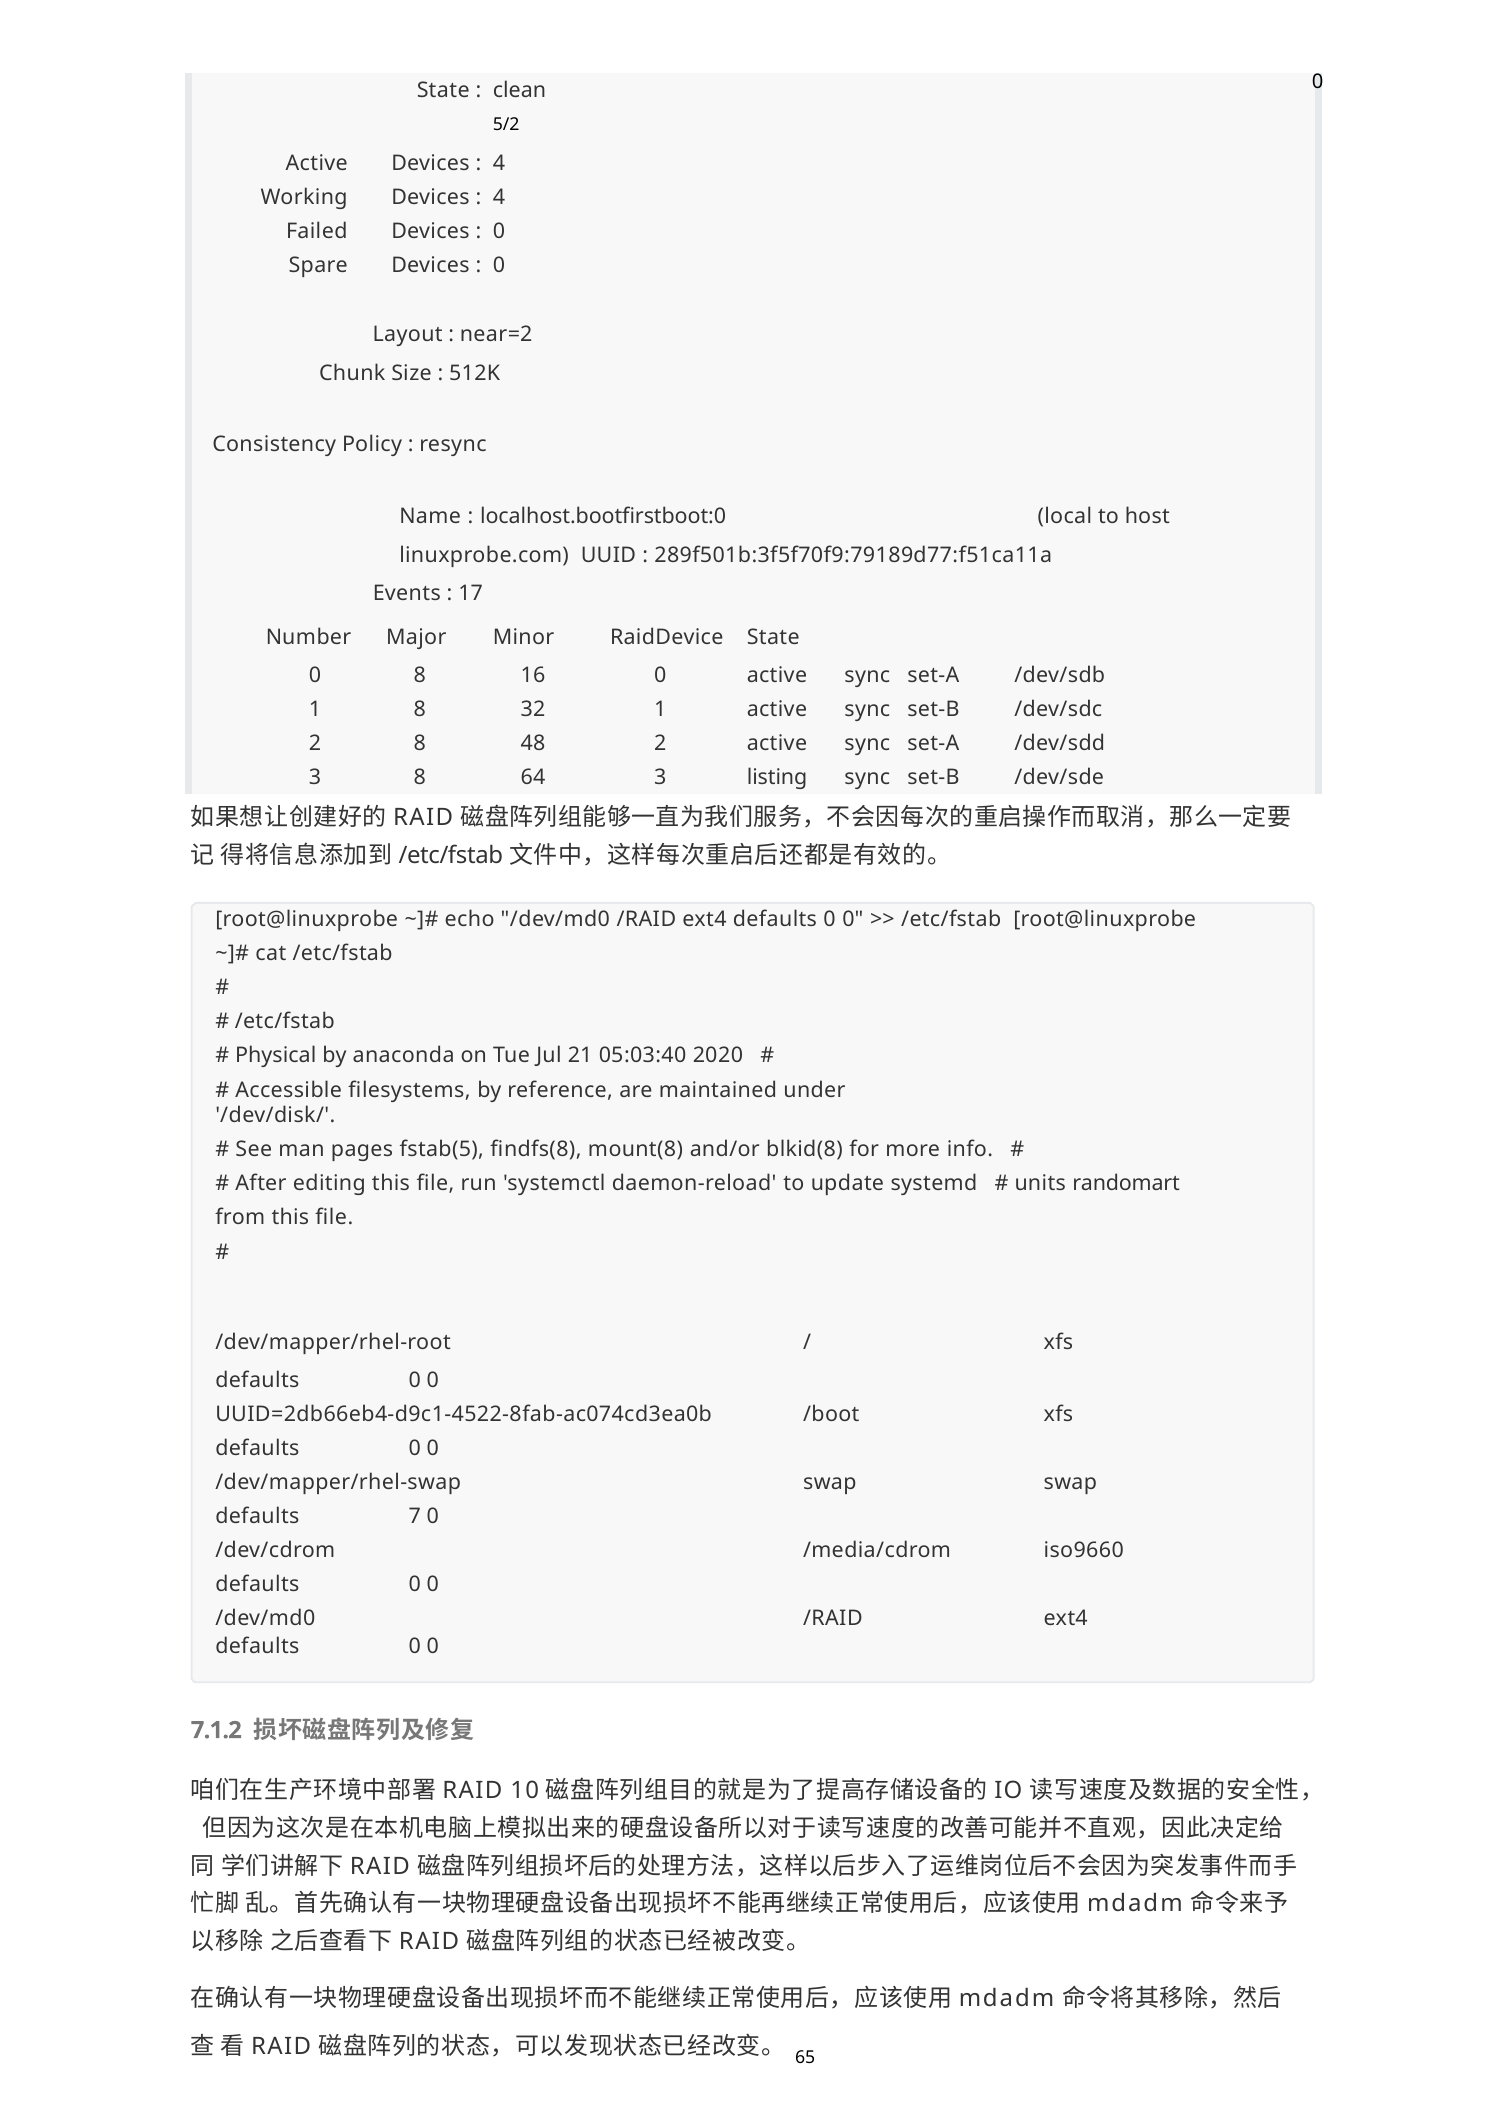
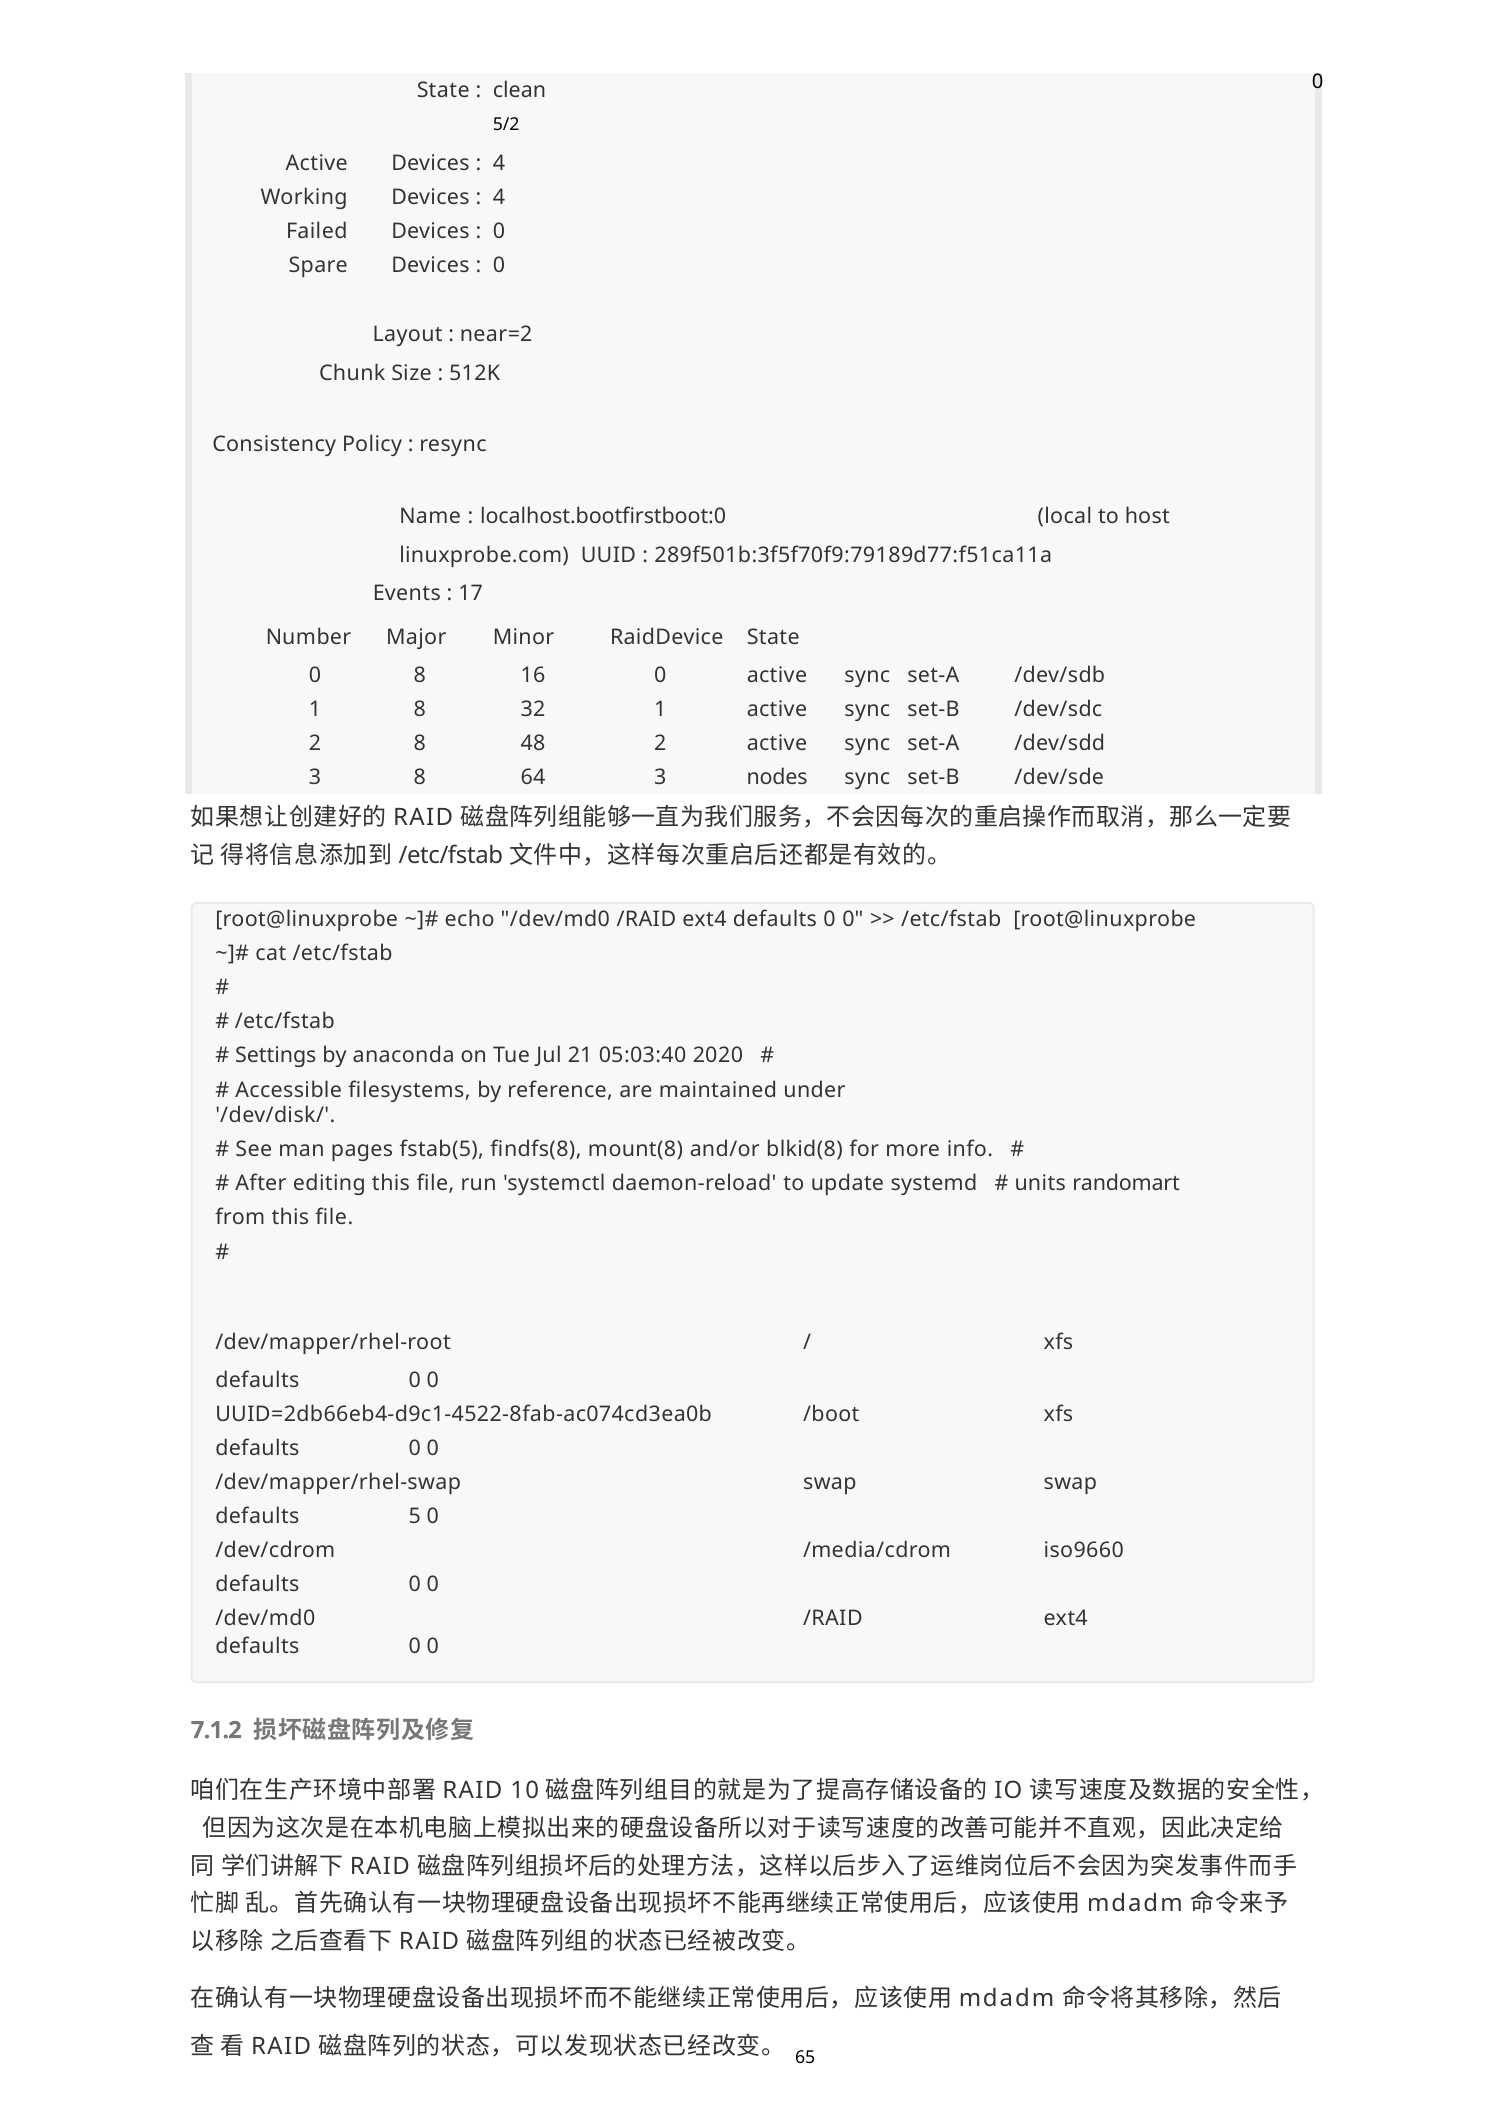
listing: listing -> nodes
Physical: Physical -> Settings
7: 7 -> 5
